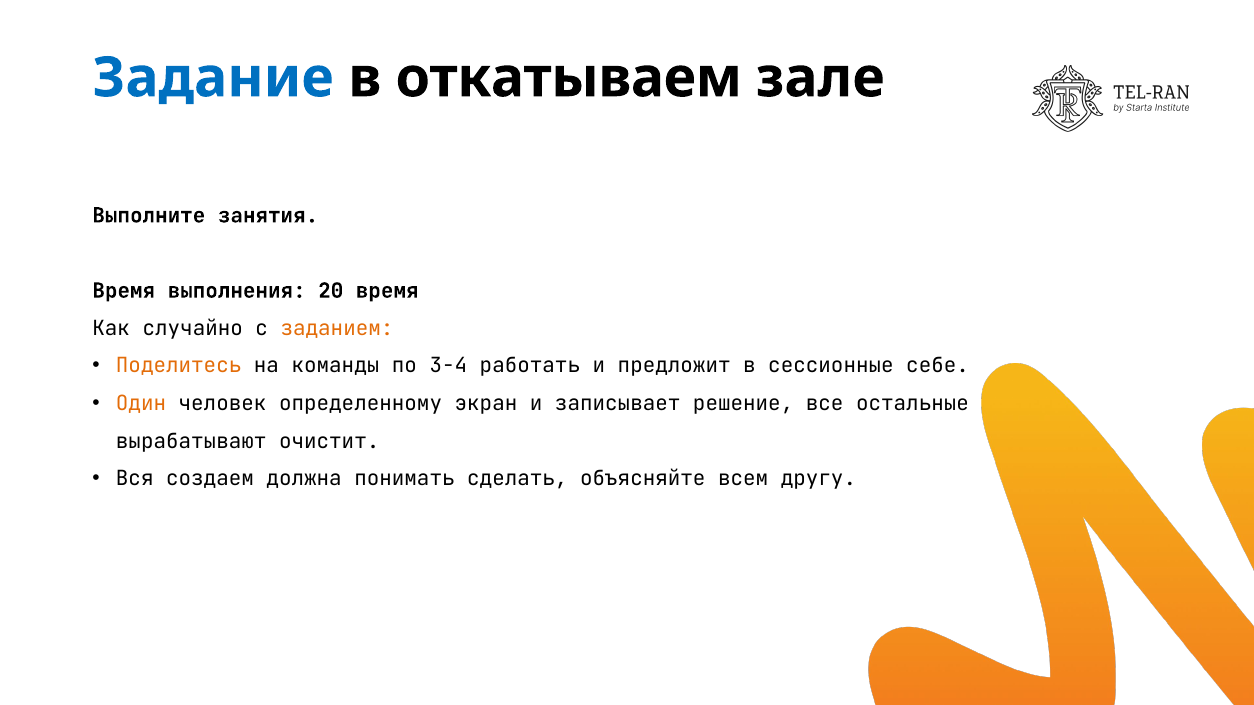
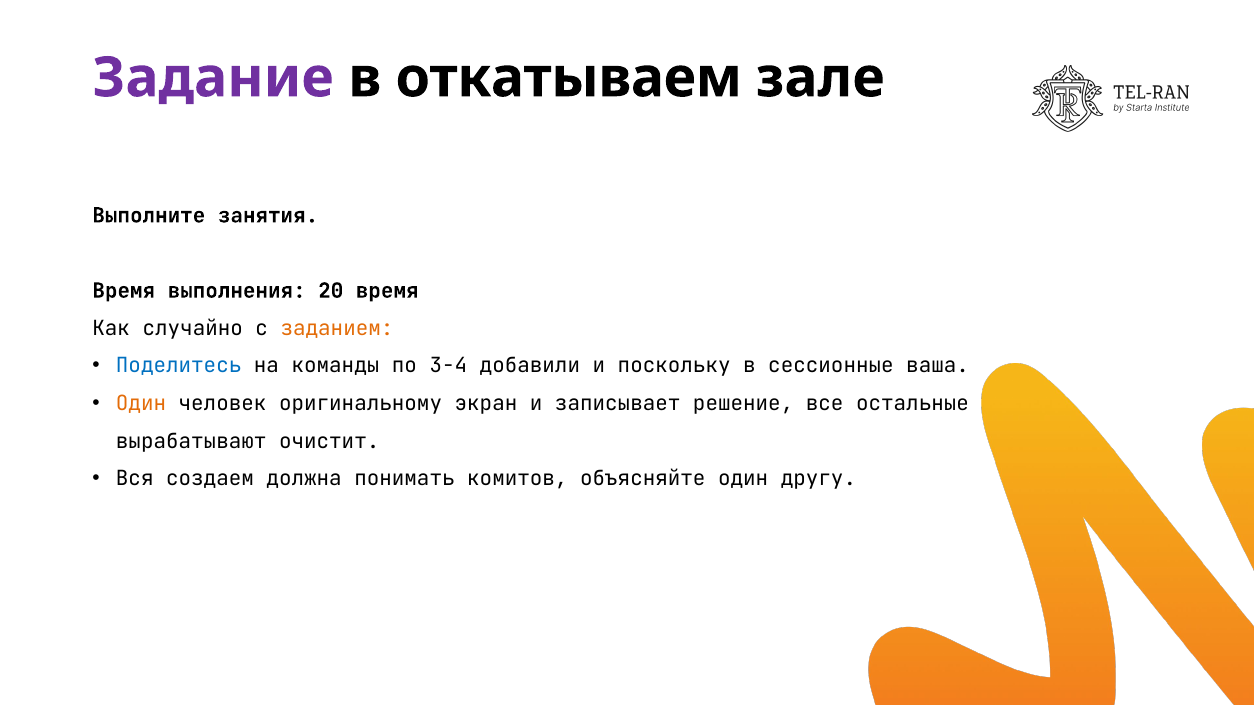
Задание colour: blue -> purple
Поделитесь colour: orange -> blue
работать: работать -> добавили
предложит: предложит -> поскольку
себе: себе -> ваша
определенному: определенному -> оригинальному
сделать: сделать -> комитов
объясняйте всем: всем -> один
